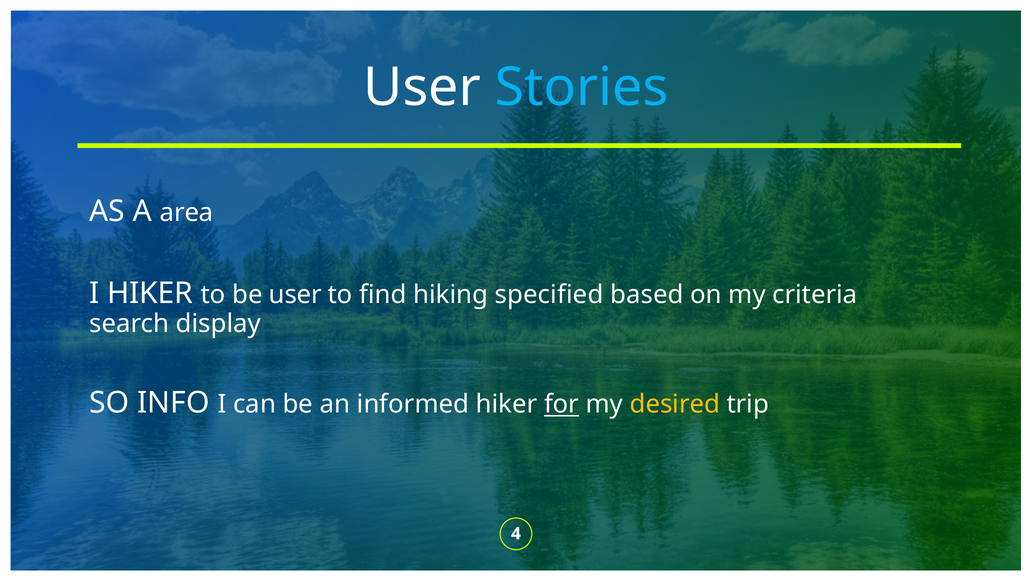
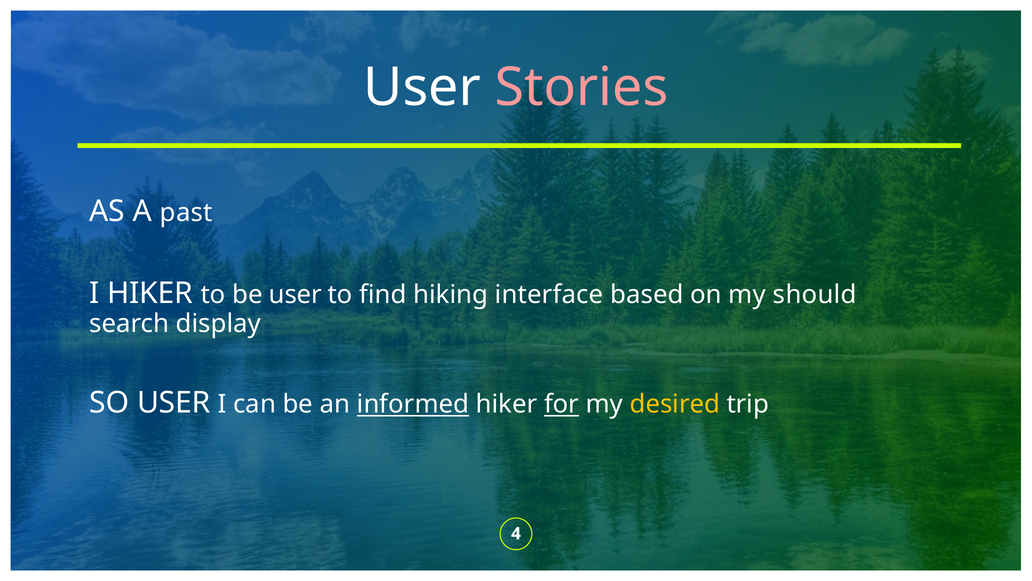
Stories colour: light blue -> pink
area: area -> past
specified: specified -> interface
criteria: criteria -> should
SO INFO: INFO -> USER
informed underline: none -> present
